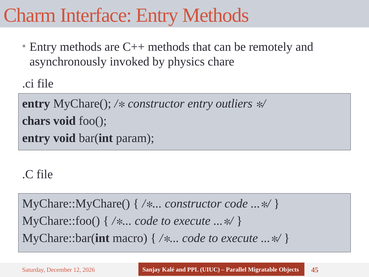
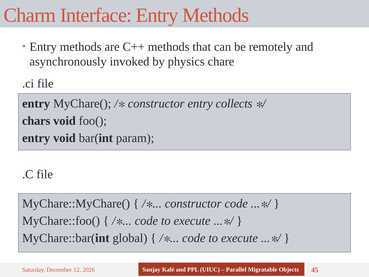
outliers: outliers -> collects
macro: macro -> global
